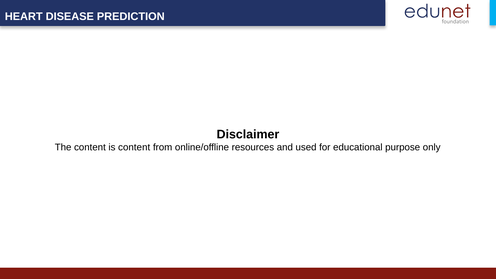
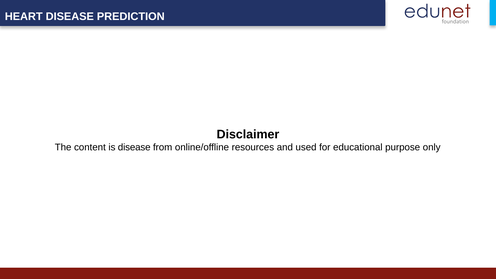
is content: content -> disease
